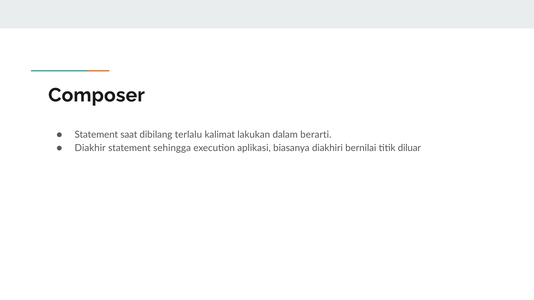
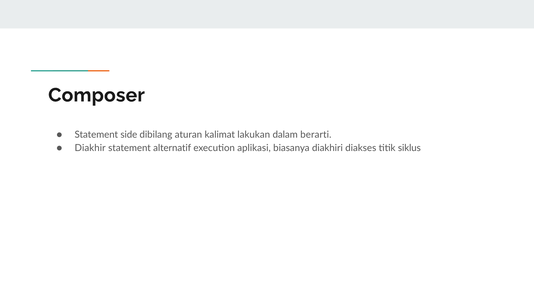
saat: saat -> side
terlalu: terlalu -> aturan
sehingga: sehingga -> alternatif
bernilai: bernilai -> diakses
diluar: diluar -> siklus
